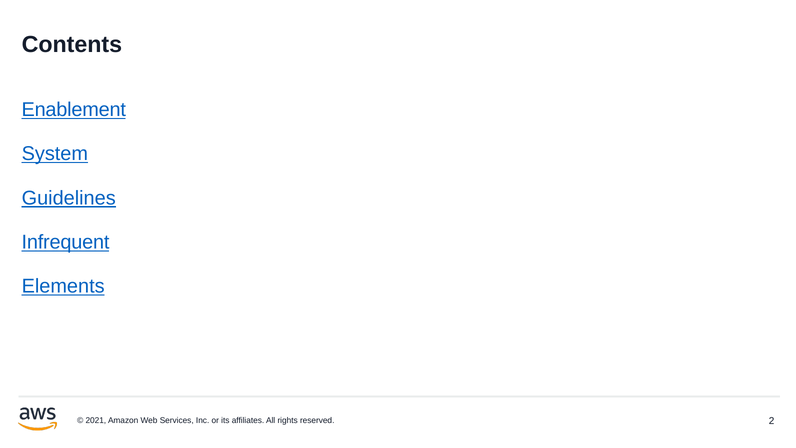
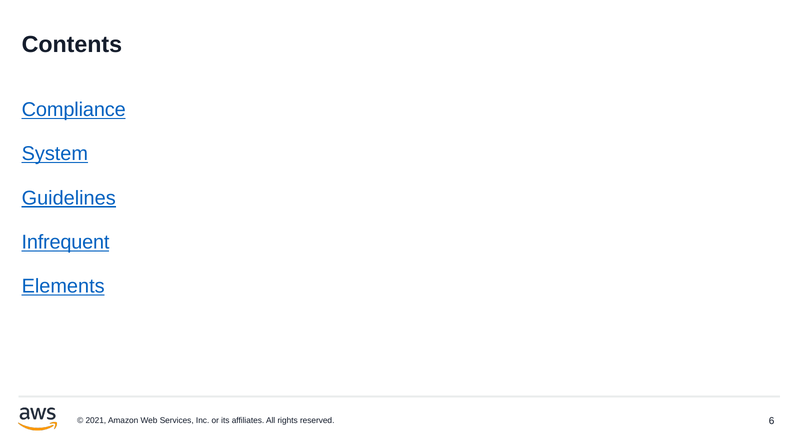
Enablement: Enablement -> Compliance
2: 2 -> 6
